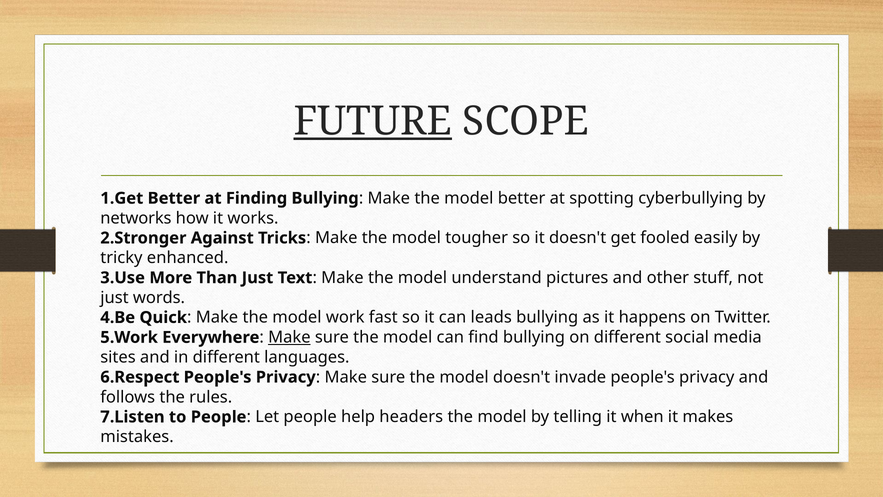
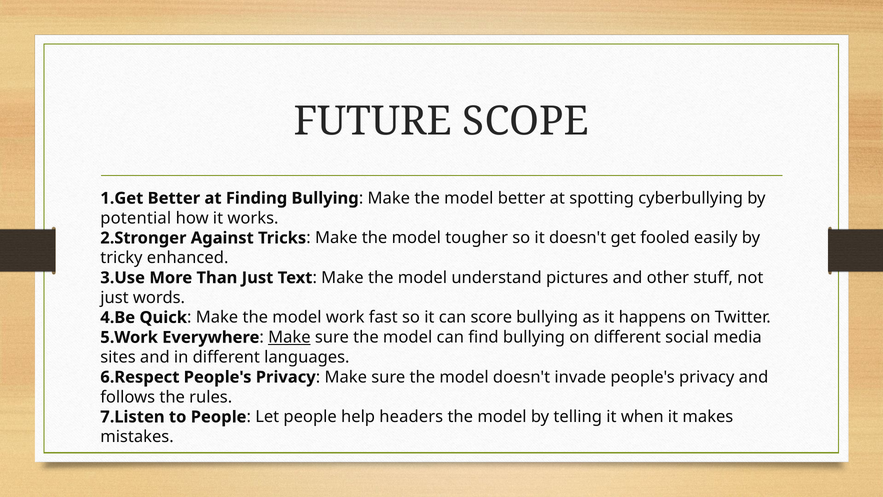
FUTURE underline: present -> none
networks: networks -> potential
leads: leads -> score
